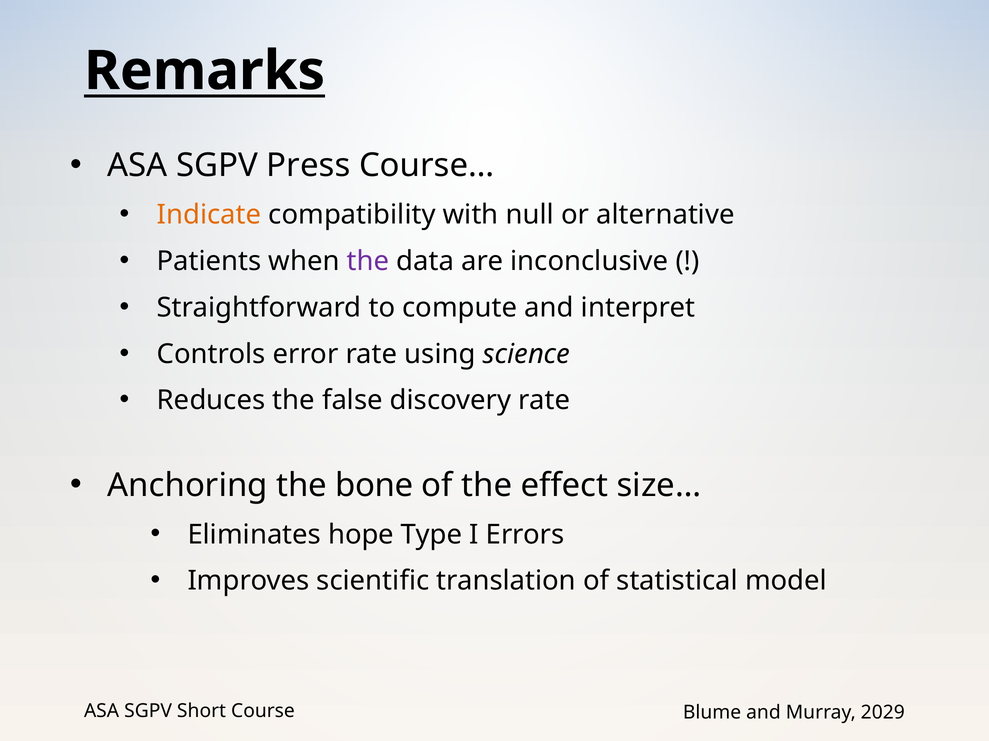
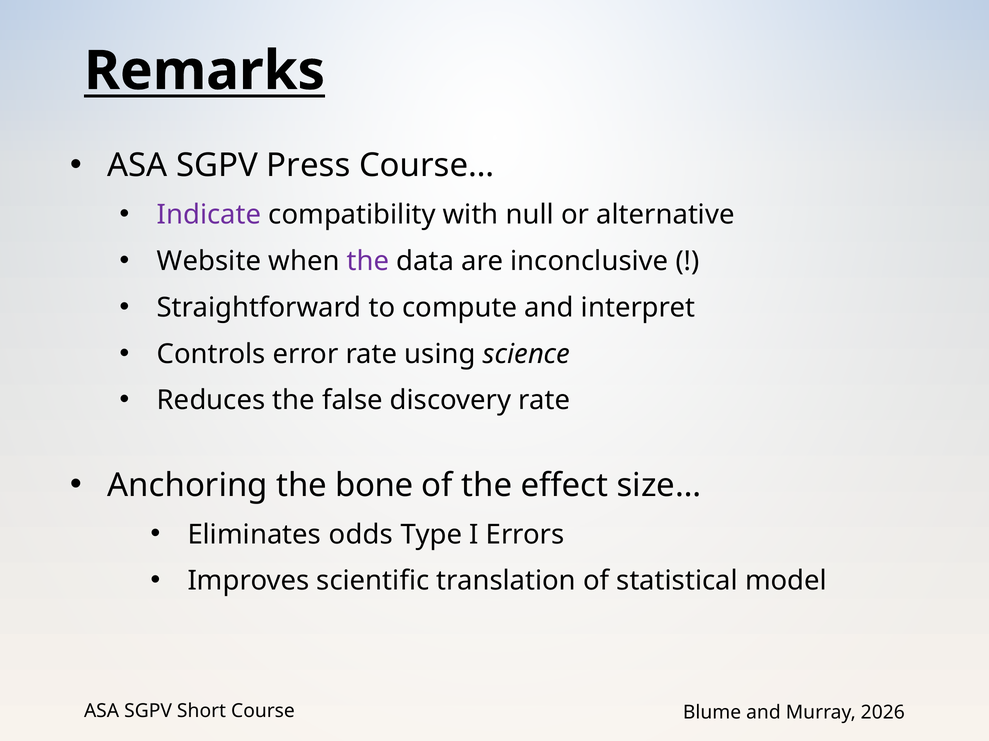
Indicate colour: orange -> purple
Patients: Patients -> Website
hope: hope -> odds
2029: 2029 -> 2026
